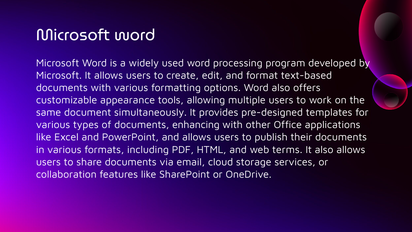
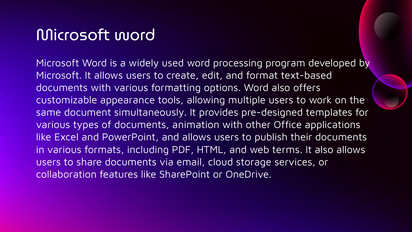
enhancing: enhancing -> animation
